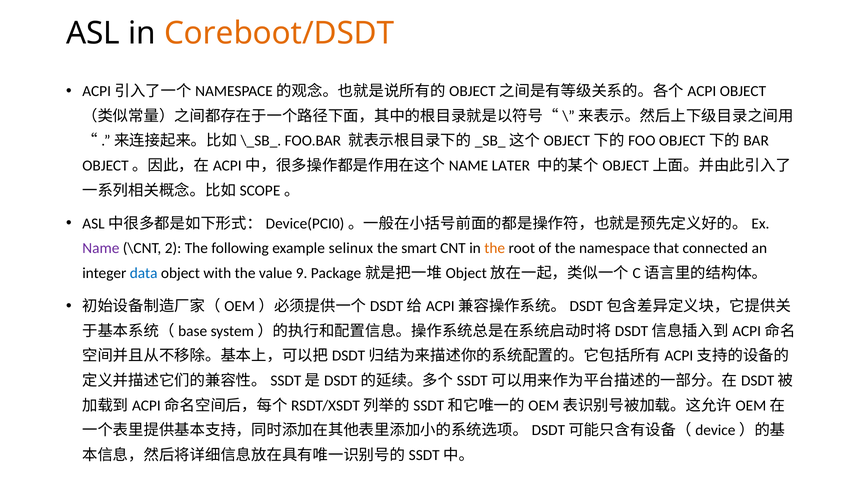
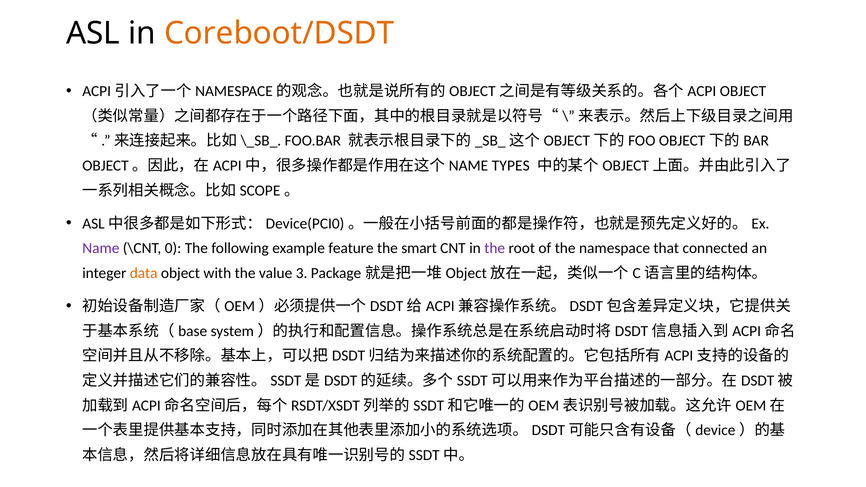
LATER: LATER -> TYPES
2: 2 -> 0
selinux: selinux -> feature
the at (495, 248) colour: orange -> purple
data colour: blue -> orange
9: 9 -> 3
